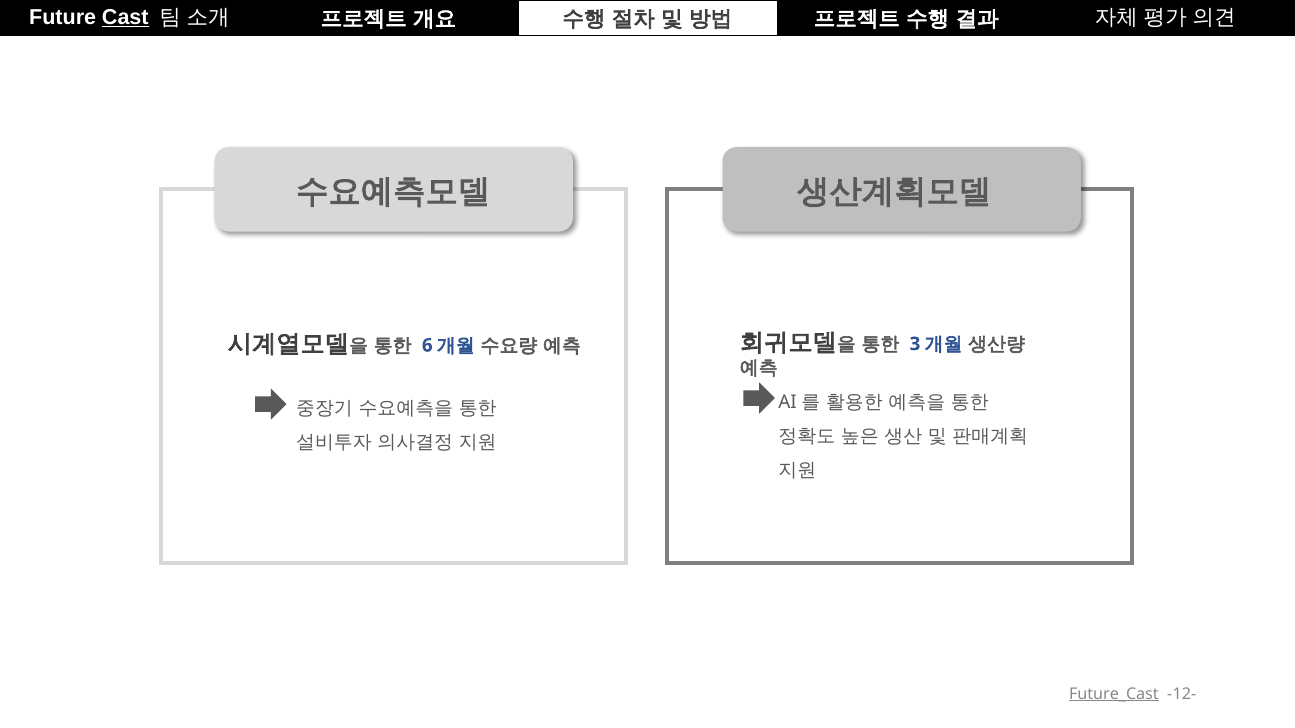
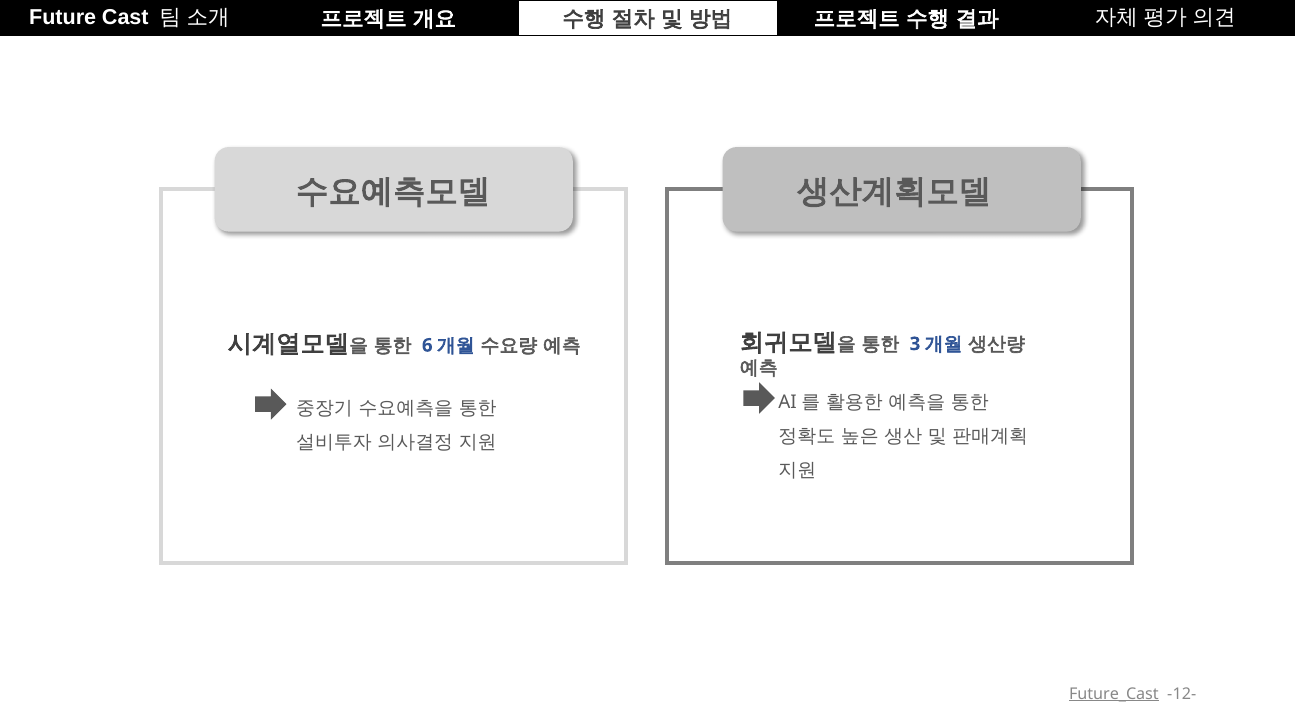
Cast underline: present -> none
